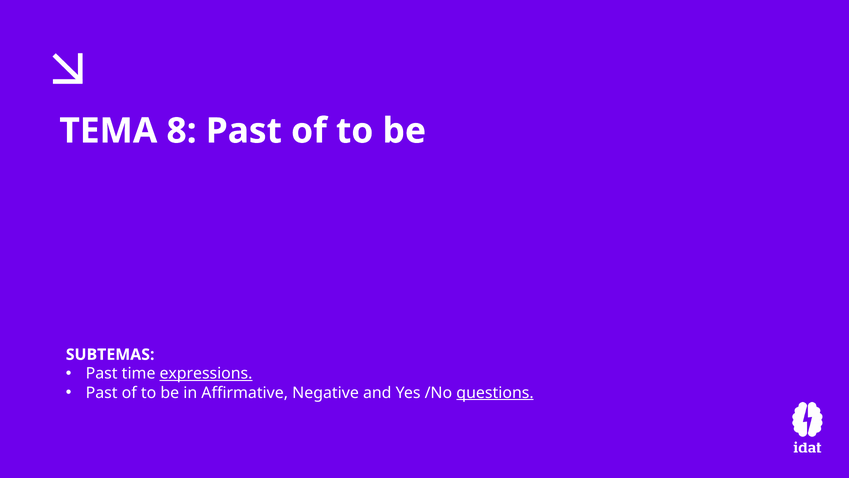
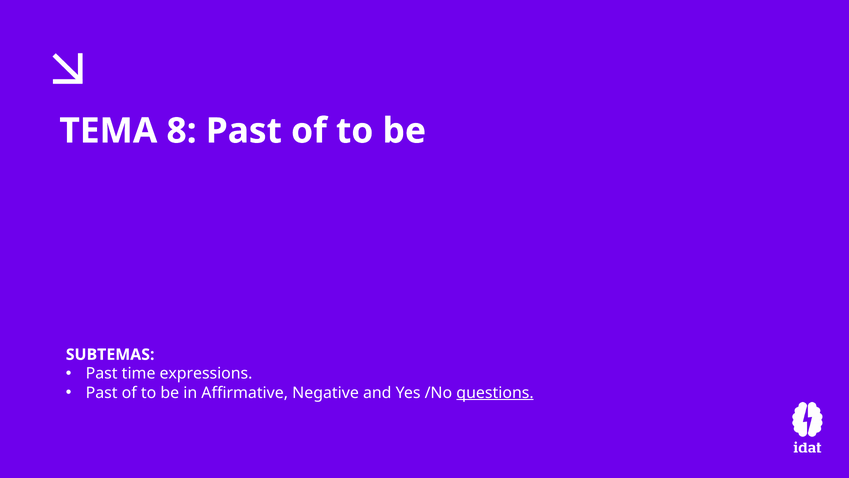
expressions underline: present -> none
